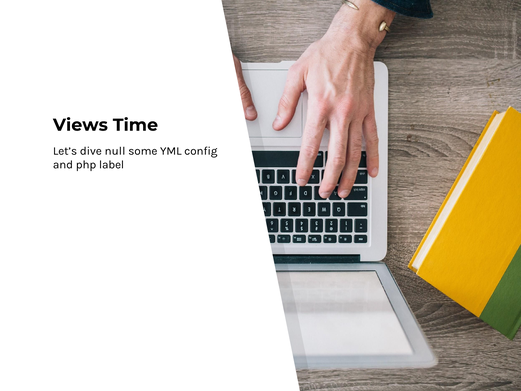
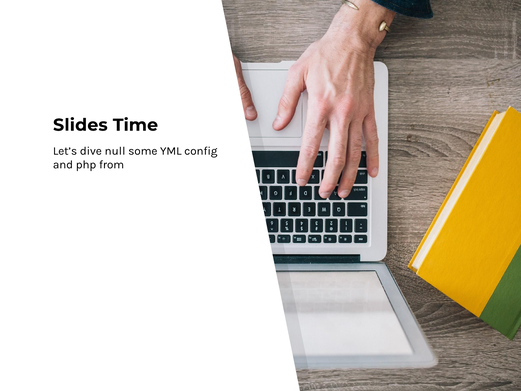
Views: Views -> Slides
label: label -> from
